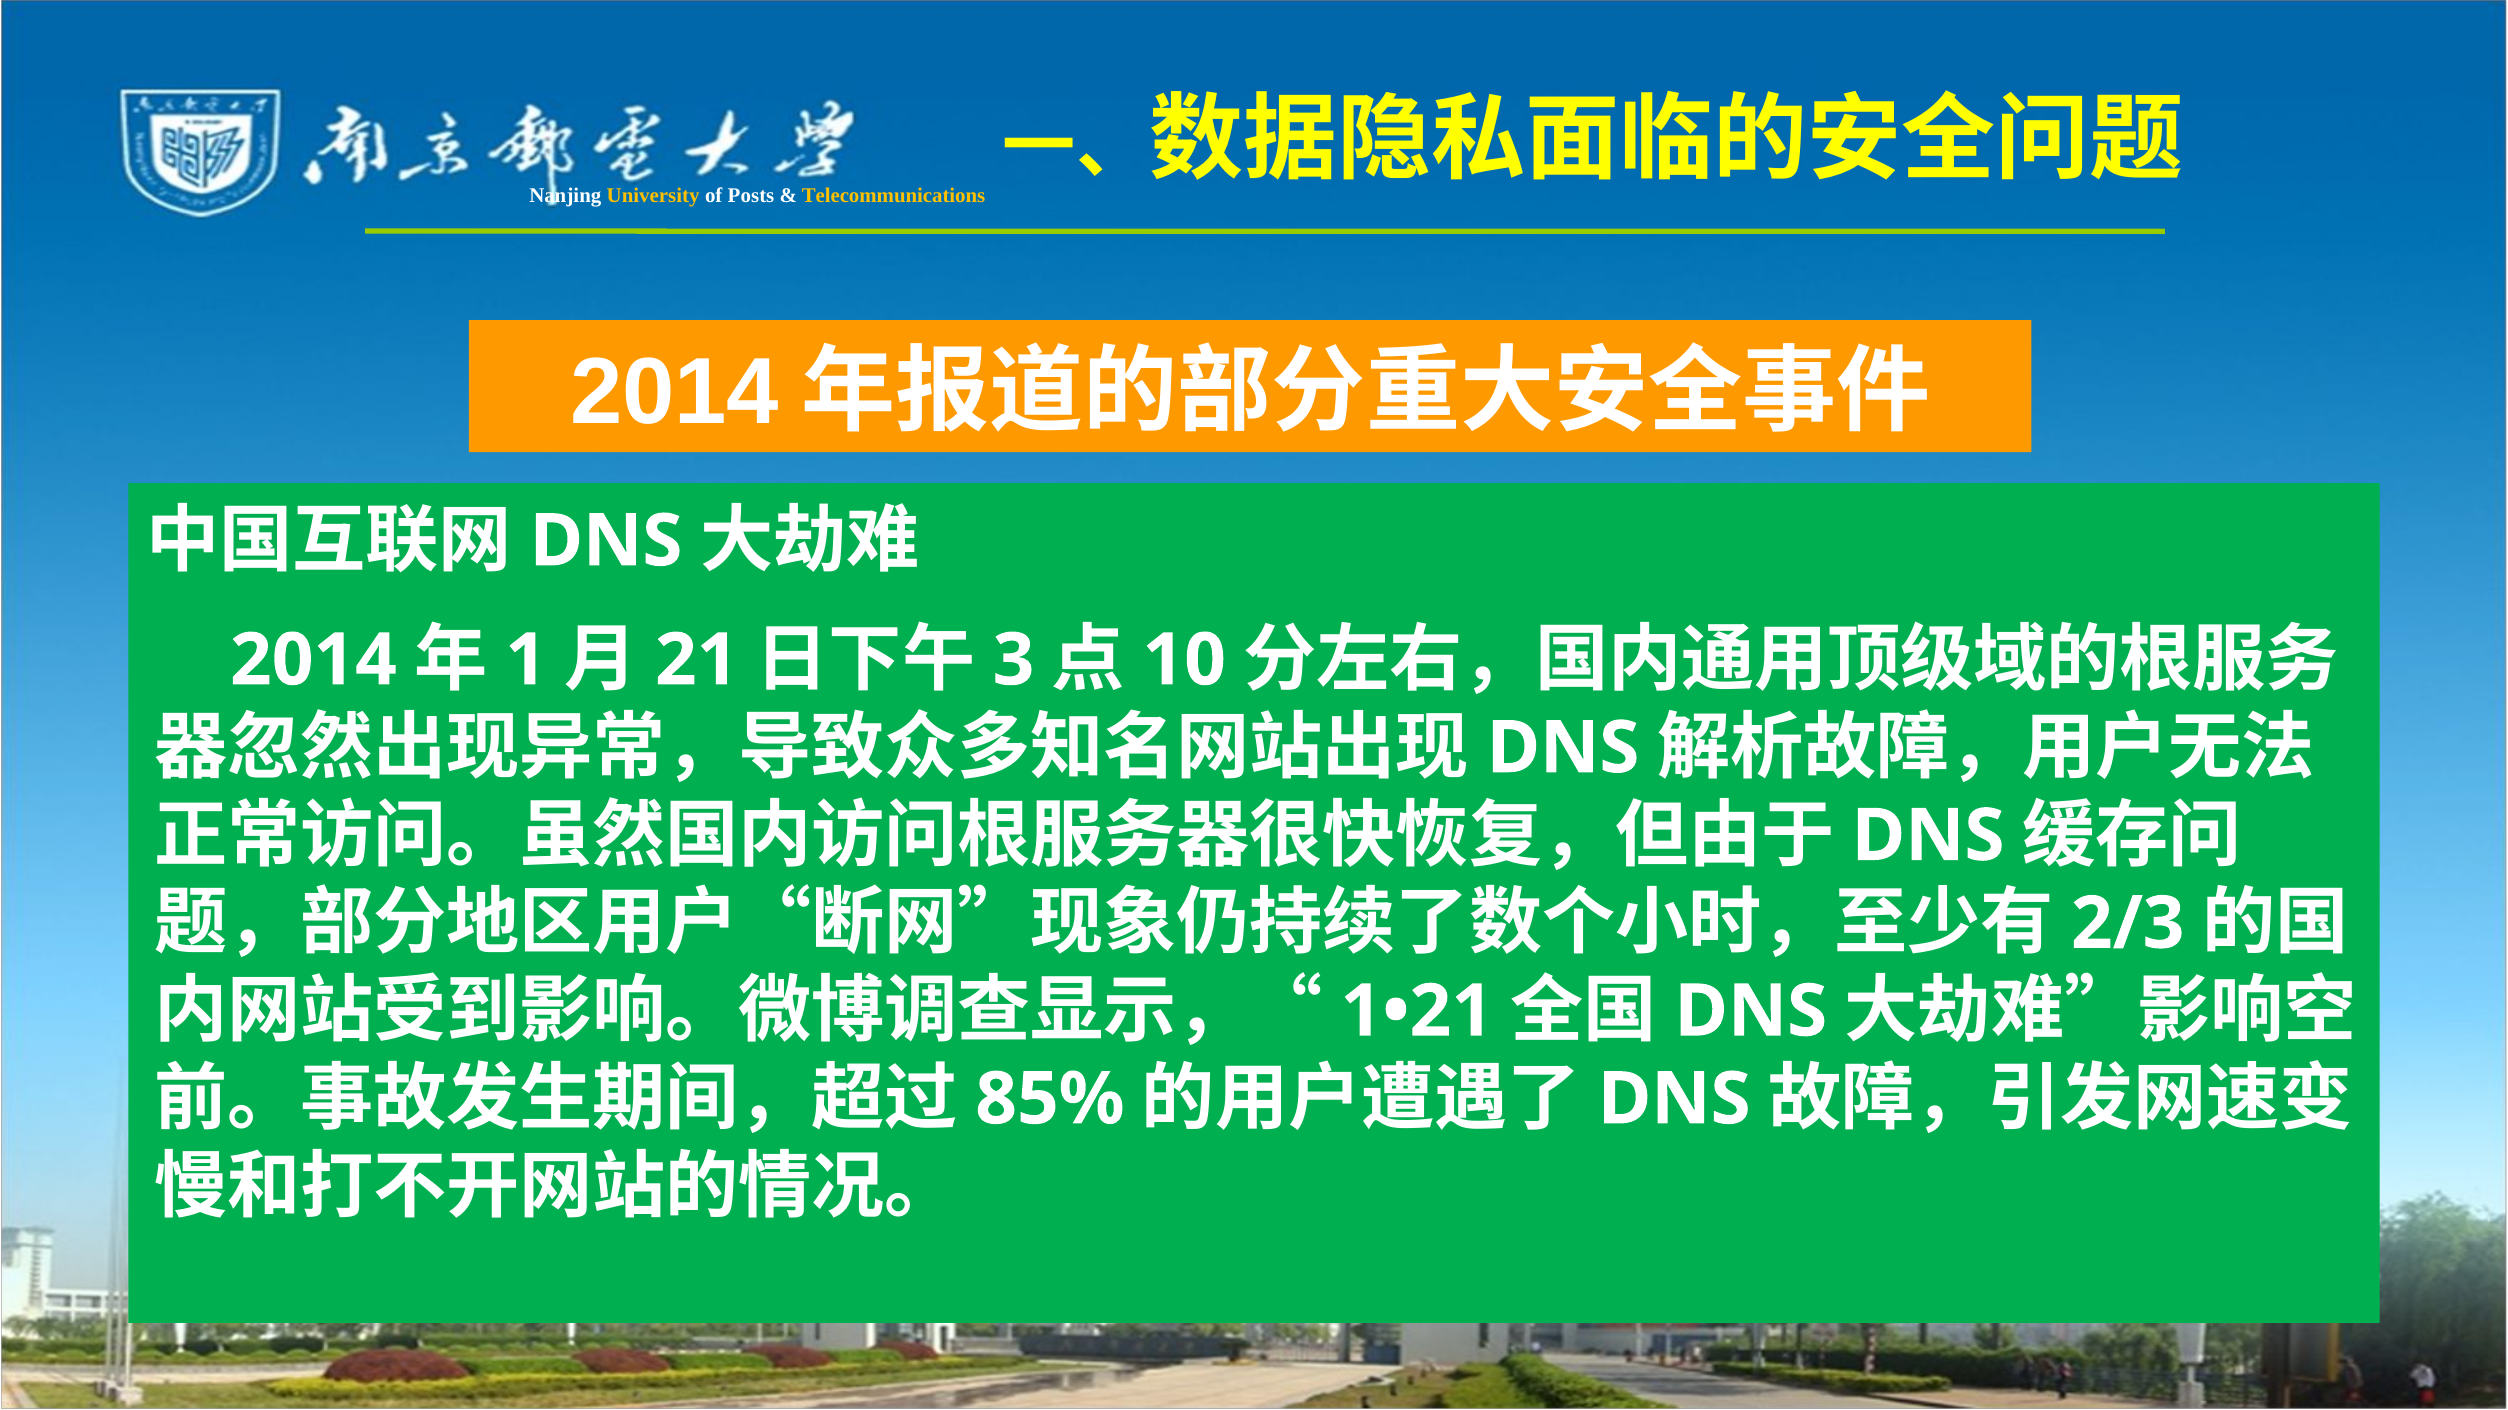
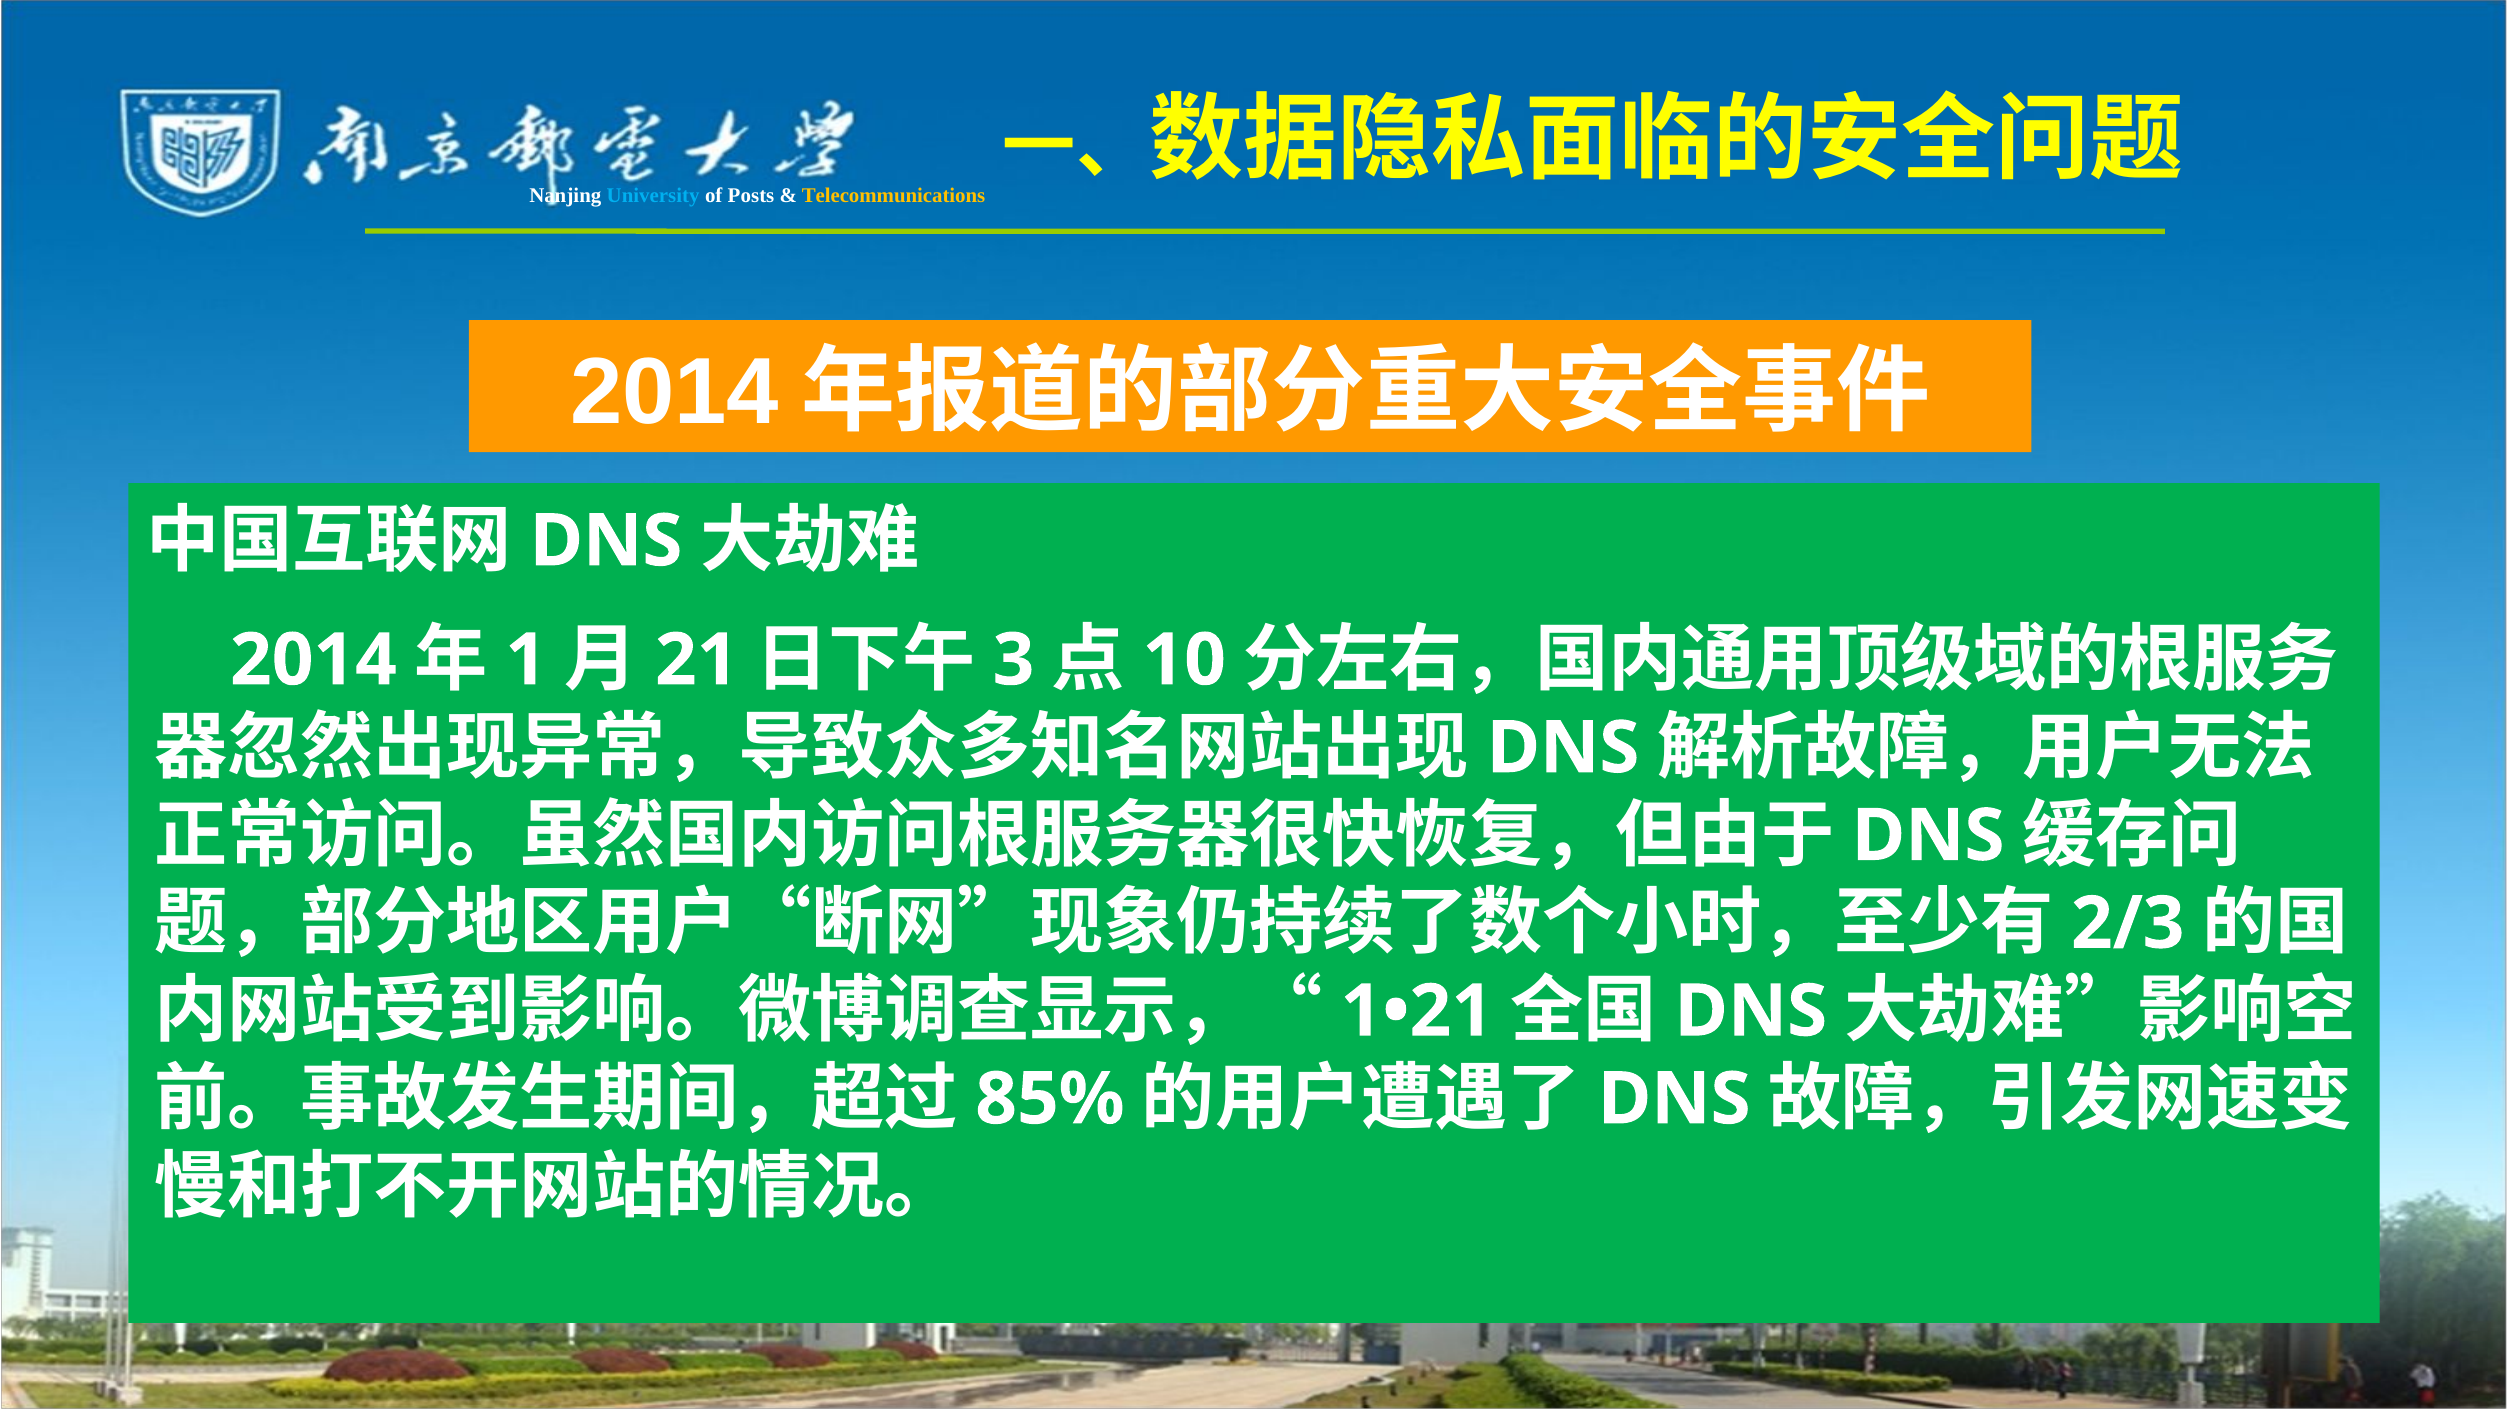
University colour: yellow -> light blue
